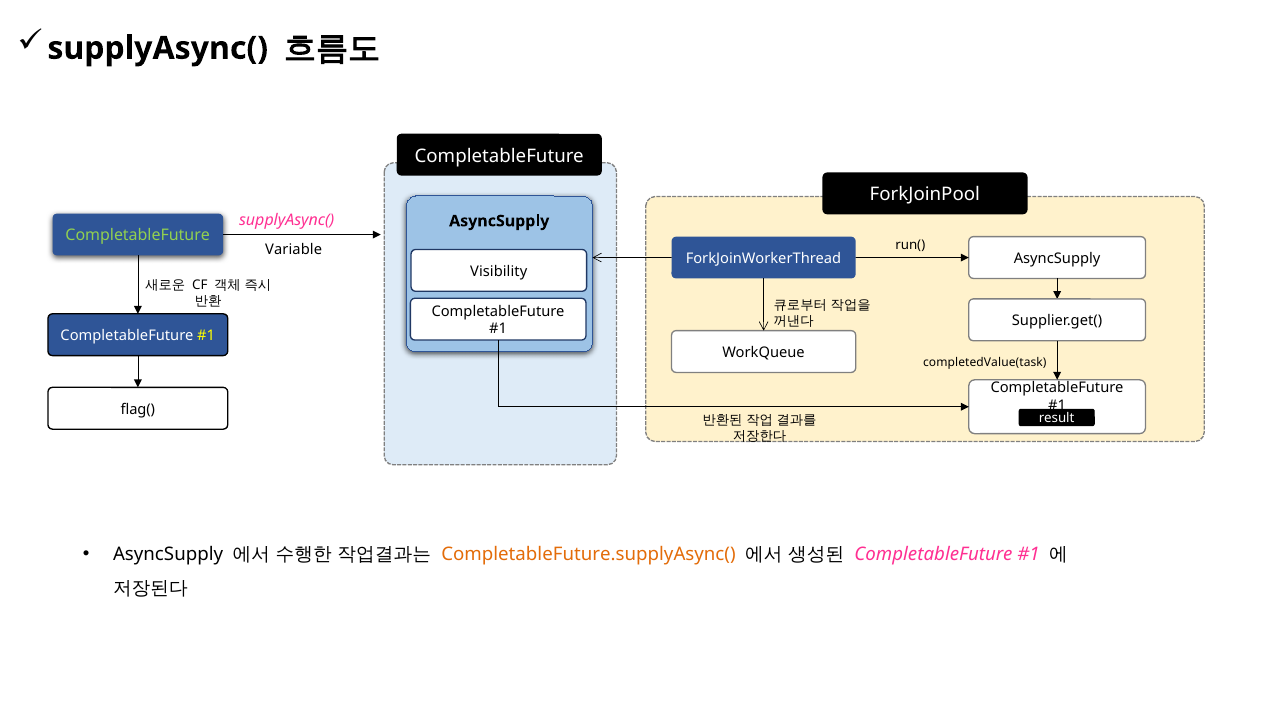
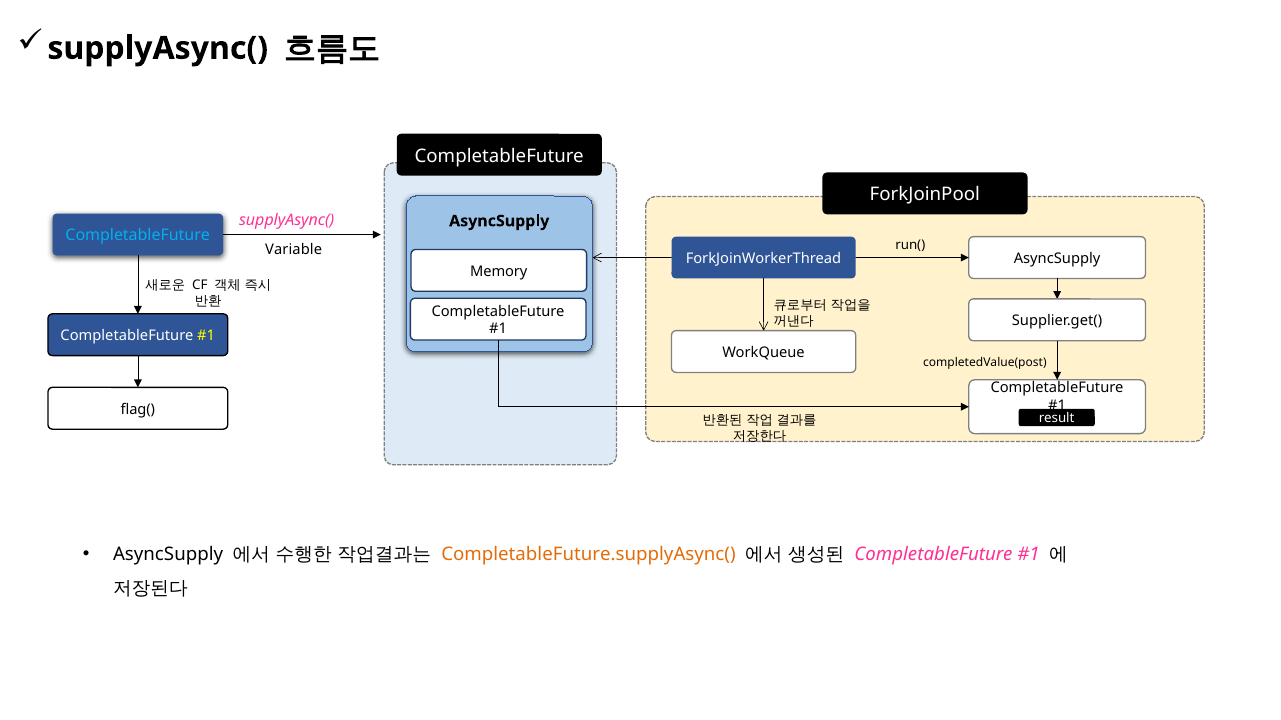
CompletableFuture at (138, 236) colour: light green -> light blue
Visibility: Visibility -> Memory
completedValue(task: completedValue(task -> completedValue(post
